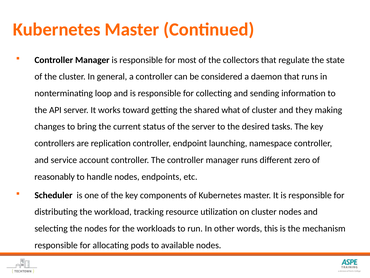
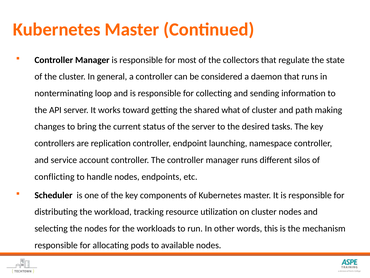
they: they -> path
zero: zero -> silos
reasonably: reasonably -> conflicting
